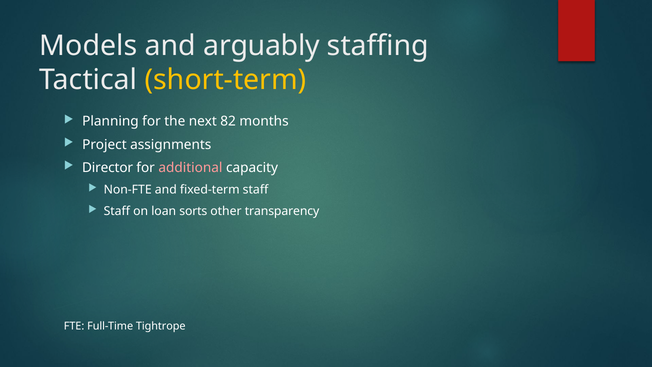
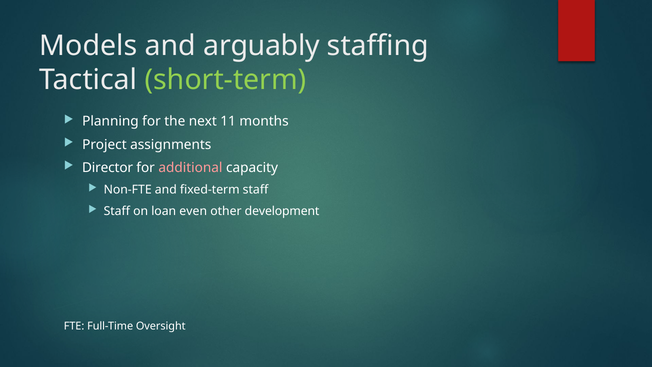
short-term colour: yellow -> light green
82: 82 -> 11
sorts: sorts -> even
transparency: transparency -> development
Tightrope: Tightrope -> Oversight
